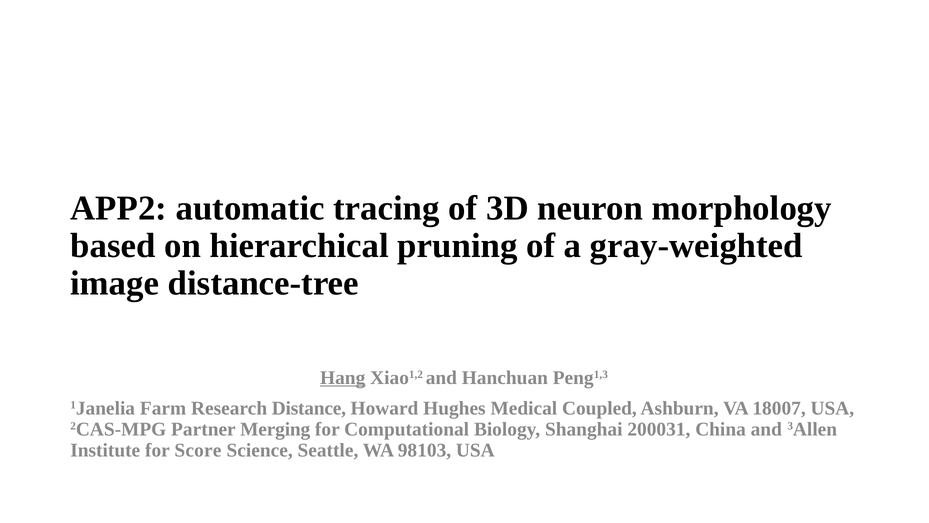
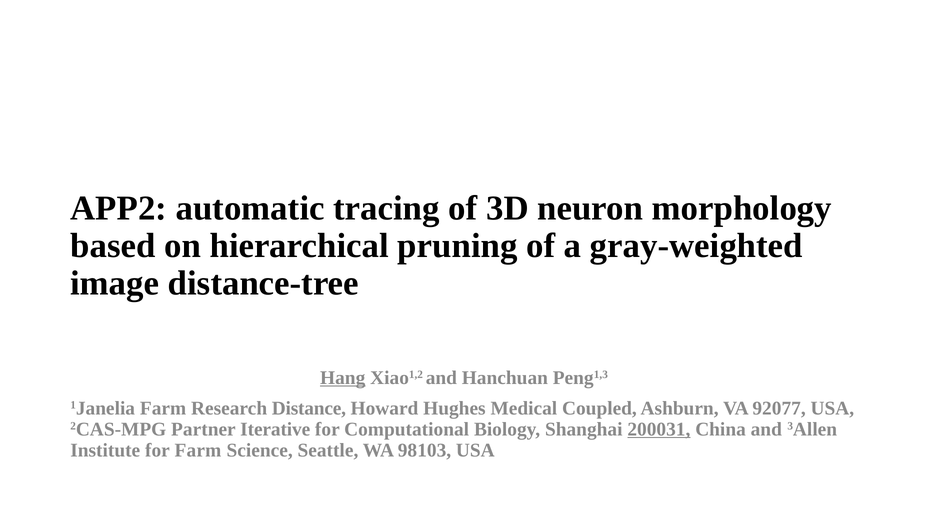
18007: 18007 -> 92077
Merging: Merging -> Iterative
200031 underline: none -> present
for Score: Score -> Farm
